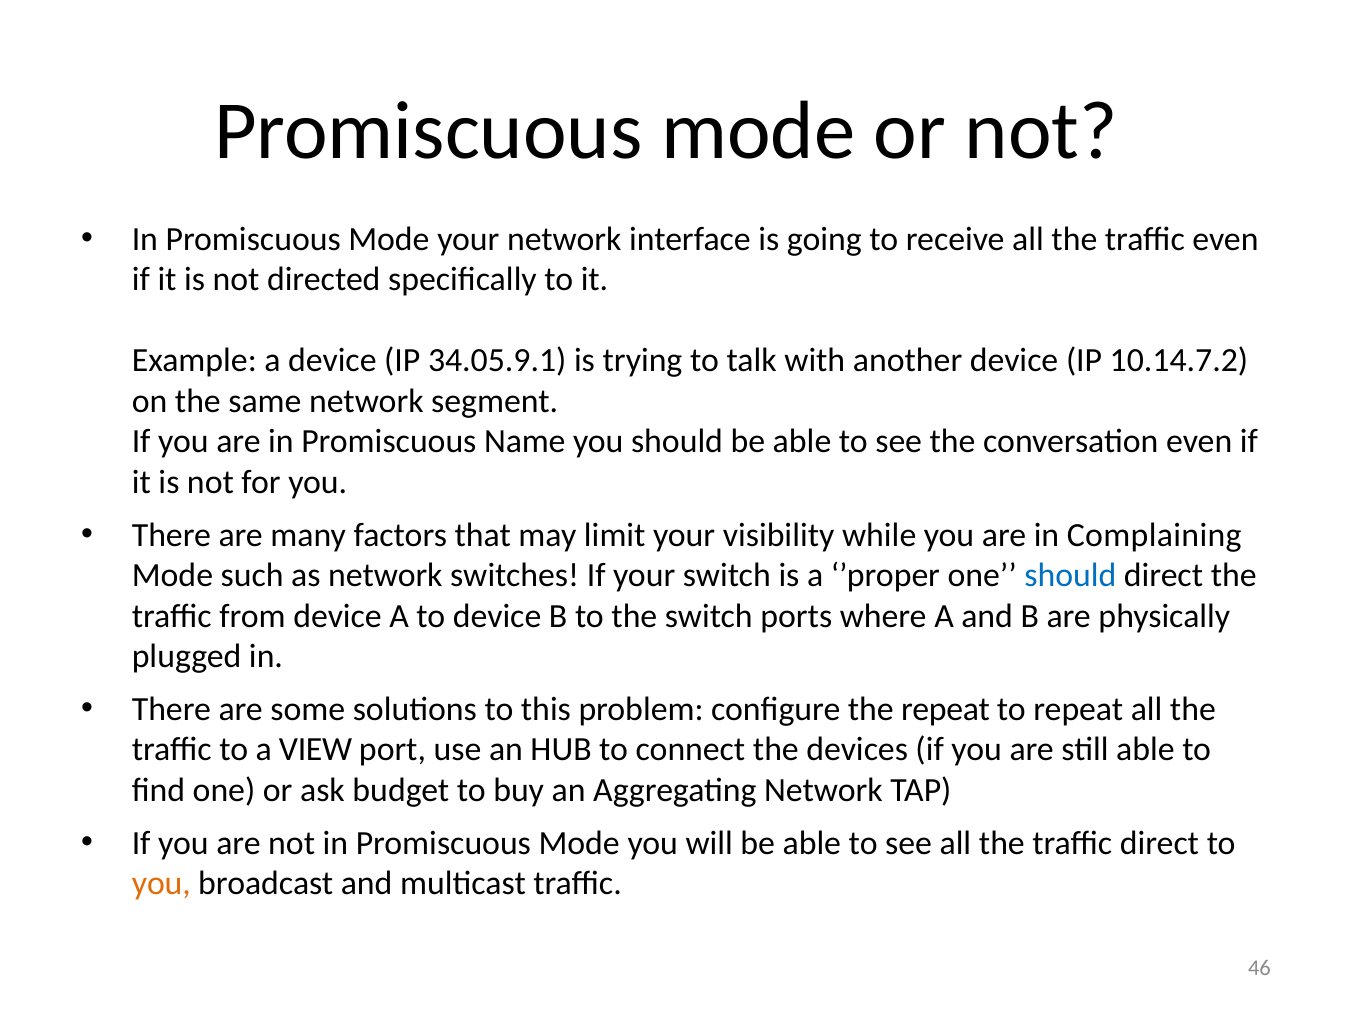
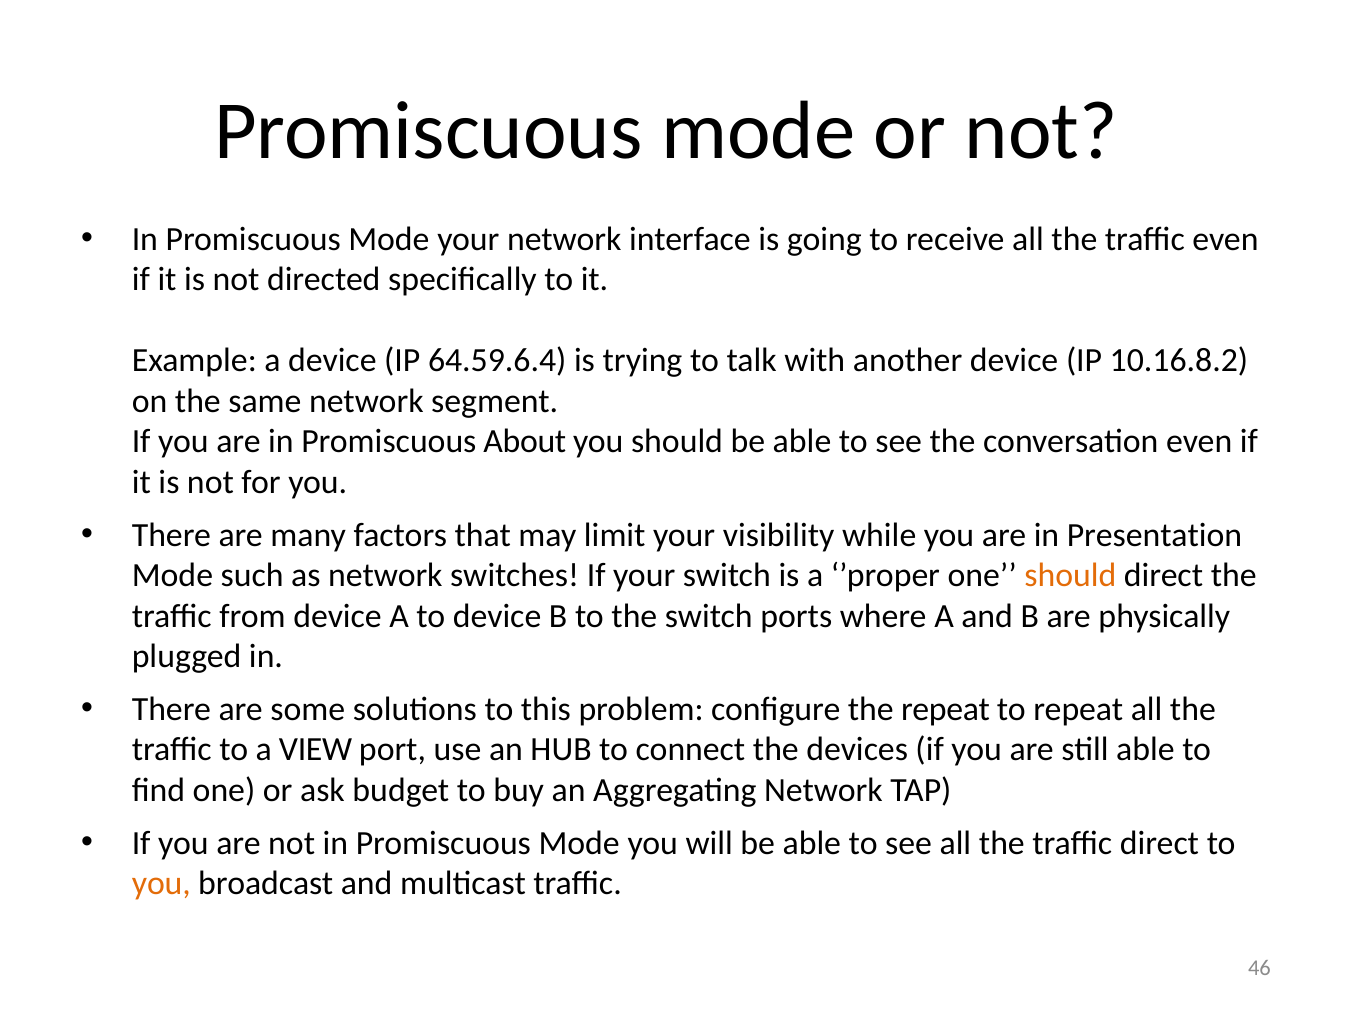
34.05.9.1: 34.05.9.1 -> 64.59.6.4
10.14.7.2: 10.14.7.2 -> 10.16.8.2
Name: Name -> About
Complaining: Complaining -> Presentation
should at (1070, 576) colour: blue -> orange
